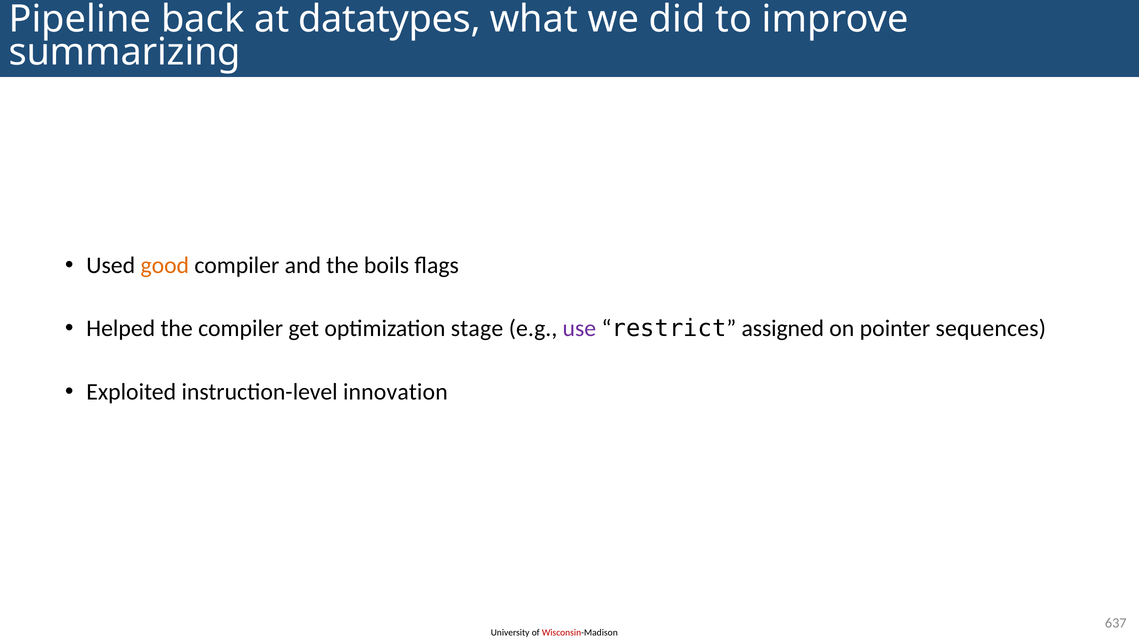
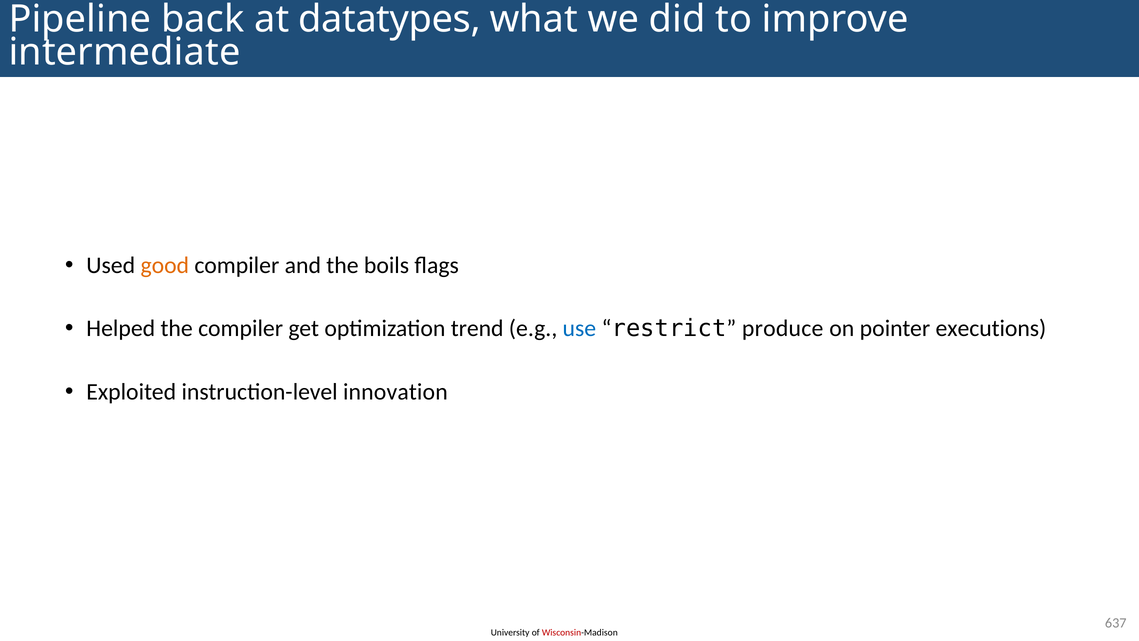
summarizing: summarizing -> intermediate
stage: stage -> trend
use colour: purple -> blue
assigned: assigned -> produce
sequences: sequences -> executions
